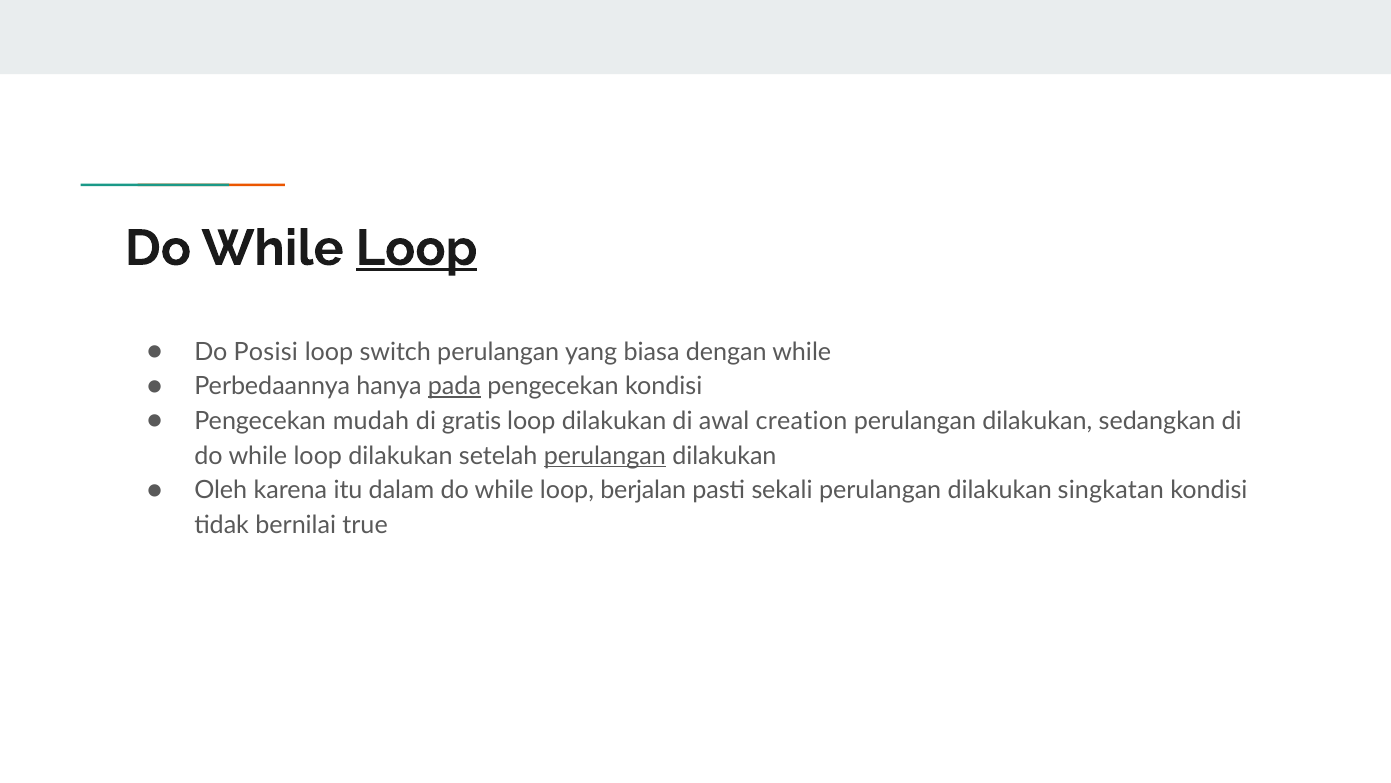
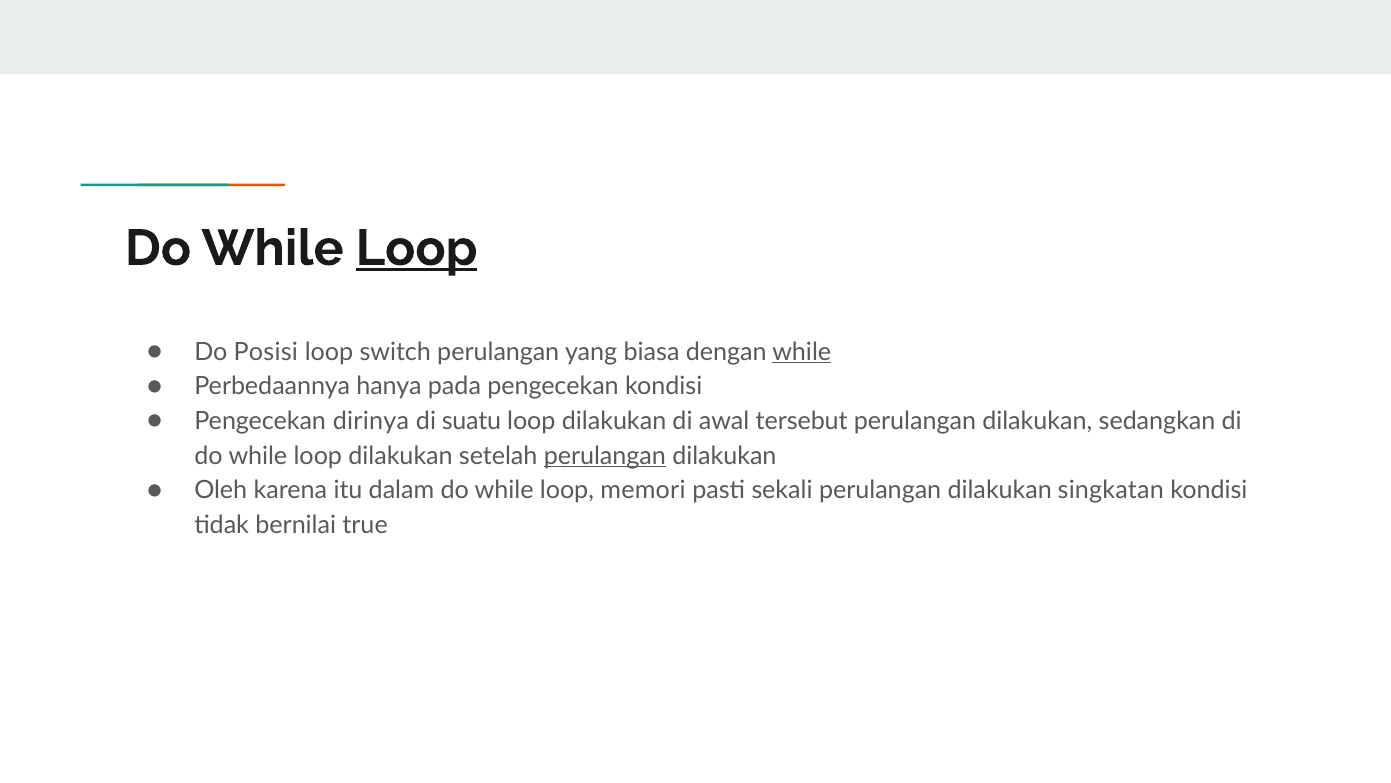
while at (802, 352) underline: none -> present
pada underline: present -> none
mudah: mudah -> dirinya
gratis: gratis -> suatu
creation: creation -> tersebut
berjalan: berjalan -> memori
